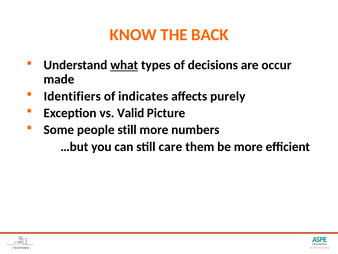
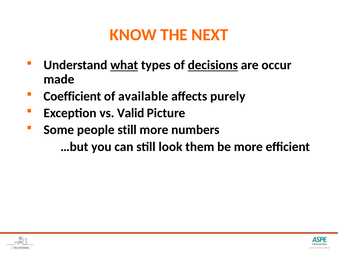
BACK: BACK -> NEXT
decisions underline: none -> present
Identifiers: Identifiers -> Coefficient
indicates: indicates -> available
care: care -> look
